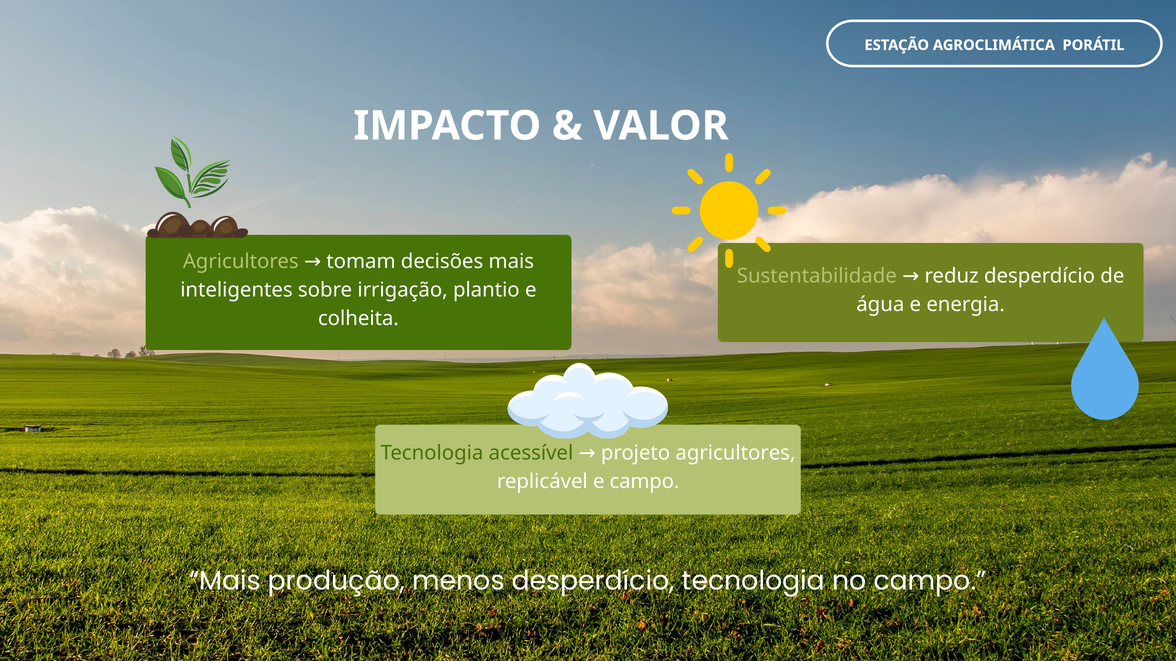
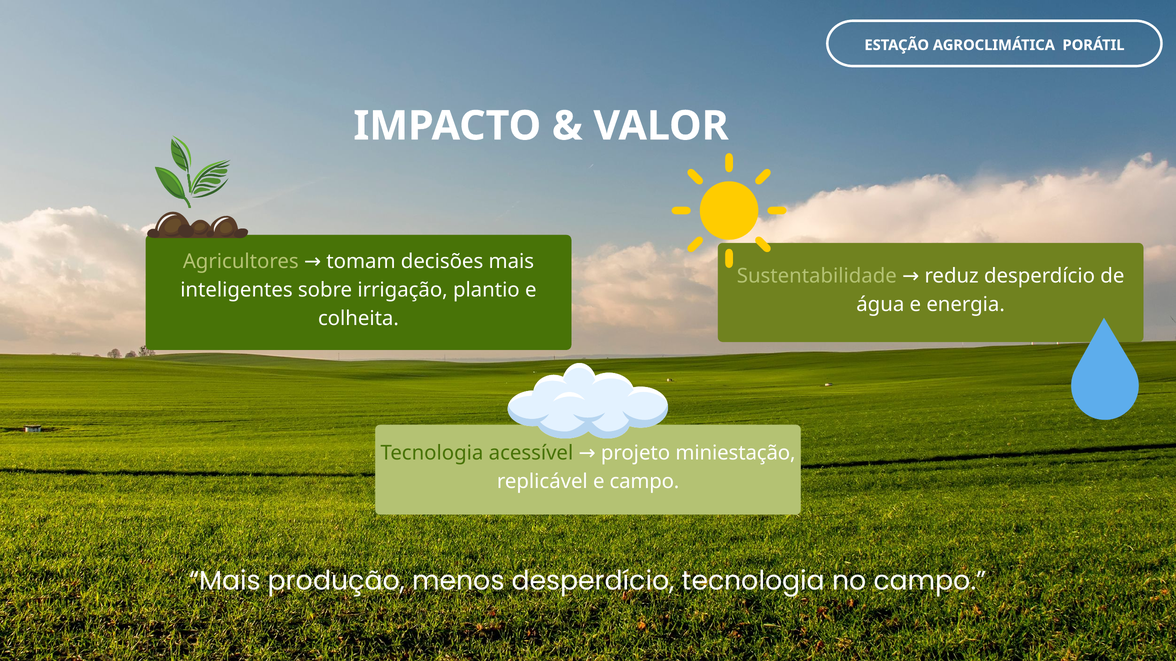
projeto agricultores: agricultores -> miniestação
